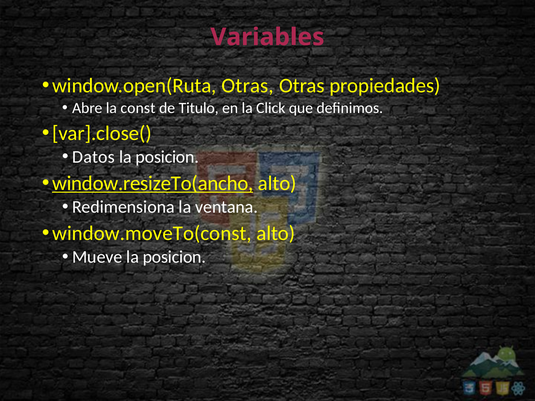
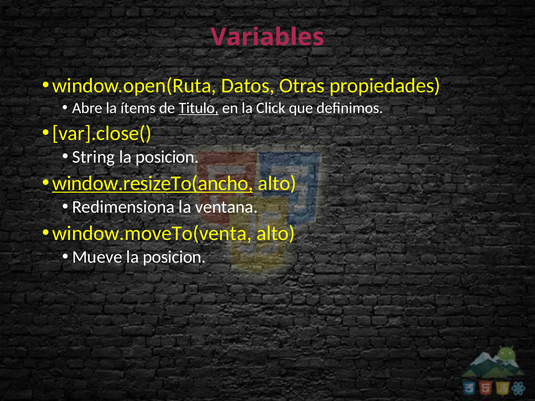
window.open(Ruta Otras: Otras -> Datos
const: const -> ítems
Titulo underline: none -> present
Datos: Datos -> String
window.moveTo(const: window.moveTo(const -> window.moveTo(venta
